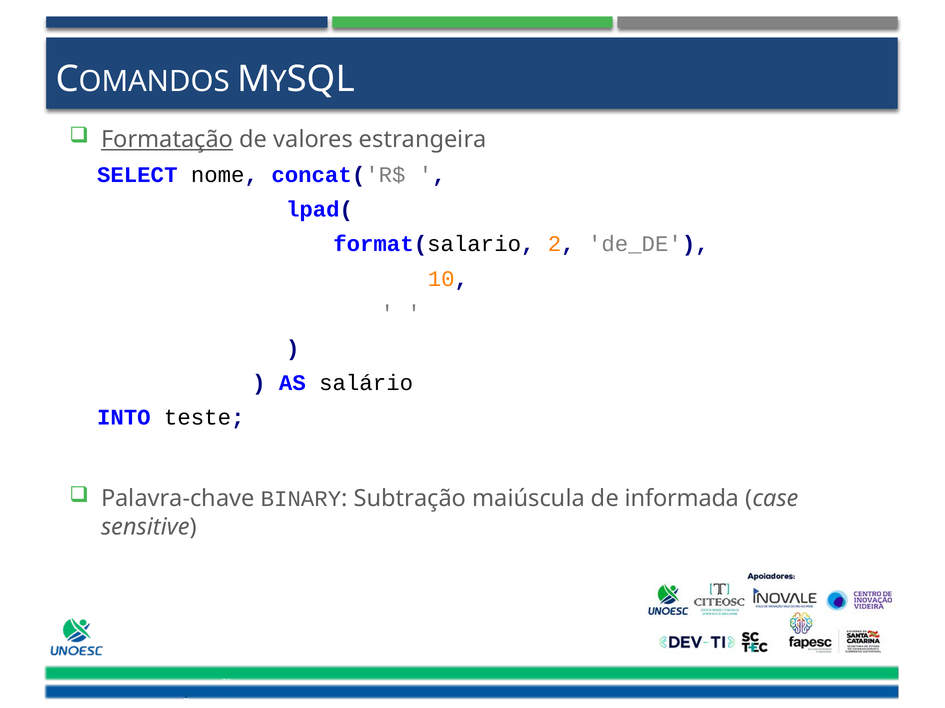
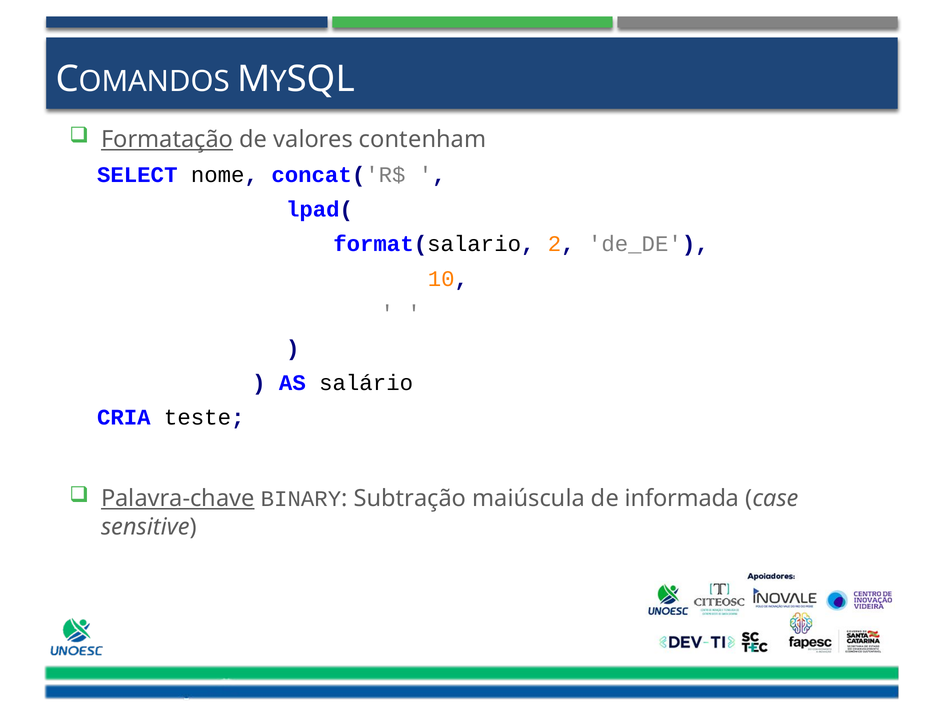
estrangeira: estrangeira -> contenham
INTO: INTO -> CRIA
Palavra-chave underline: none -> present
